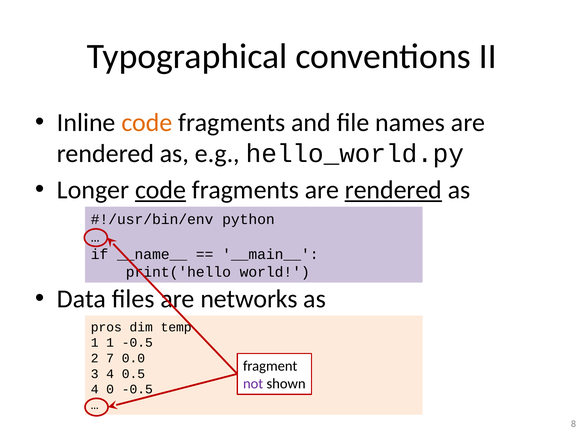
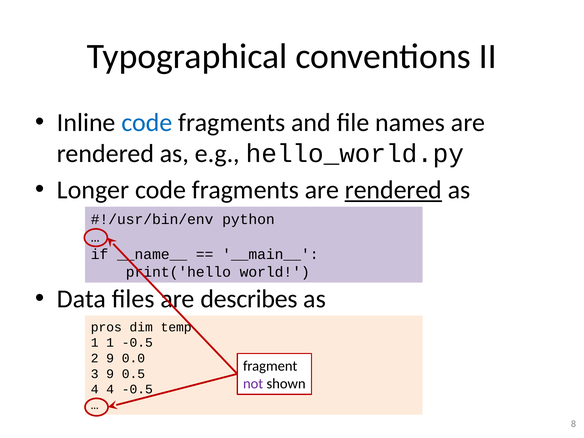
code at (147, 123) colour: orange -> blue
code at (161, 190) underline: present -> none
networks: networks -> describes
2 7: 7 -> 9
3 4: 4 -> 9
4 0: 0 -> 4
